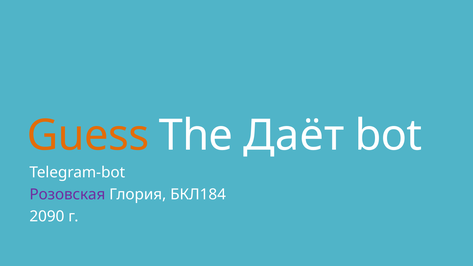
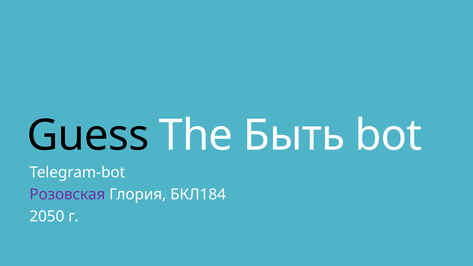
Guess colour: orange -> black
Даёт: Даёт -> Быть
2090: 2090 -> 2050
